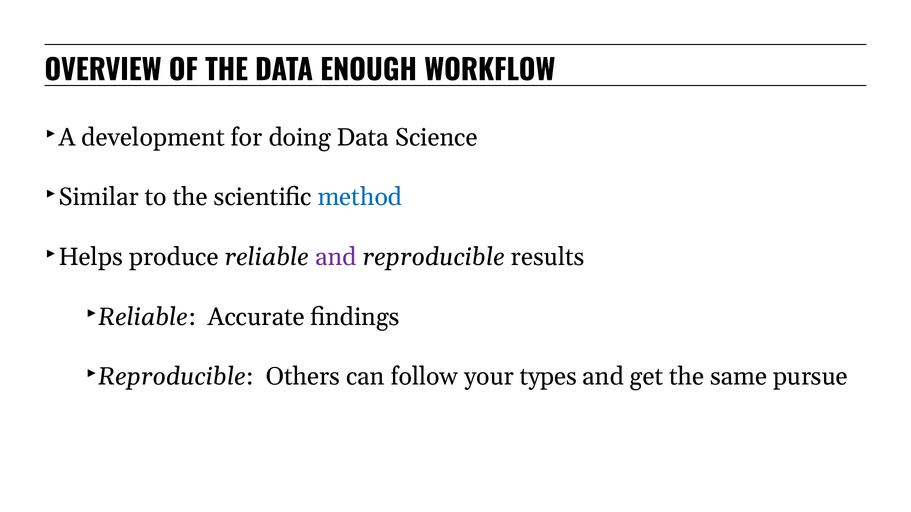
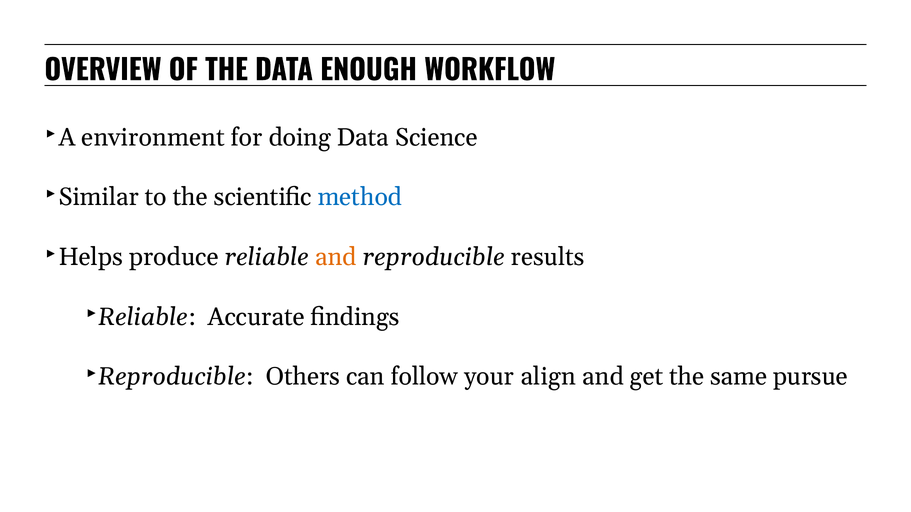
development: development -> environment
and at (336, 257) colour: purple -> orange
types: types -> align
